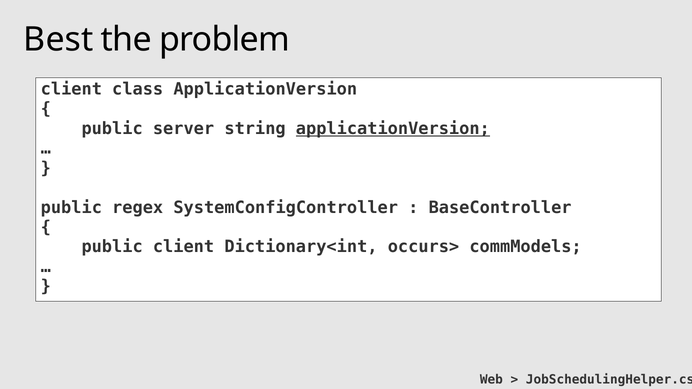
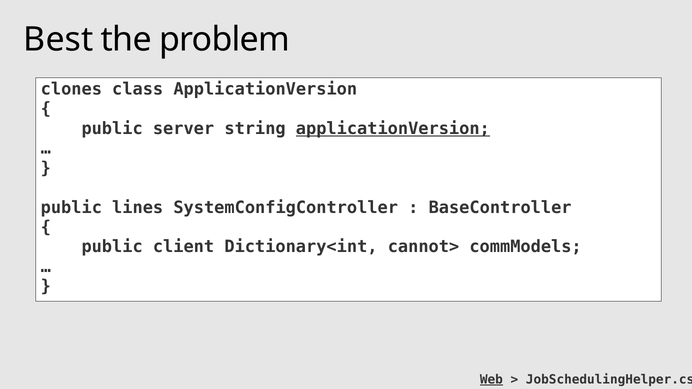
client at (71, 89): client -> clones
regex: regex -> lines
occurs>: occurs> -> cannot>
Web underline: none -> present
